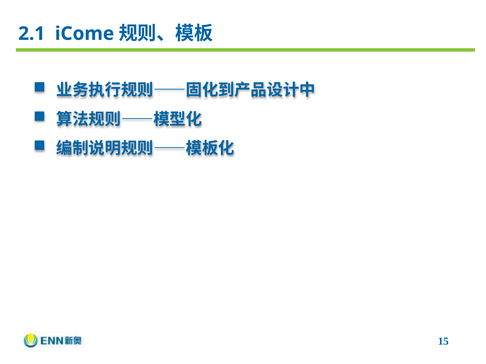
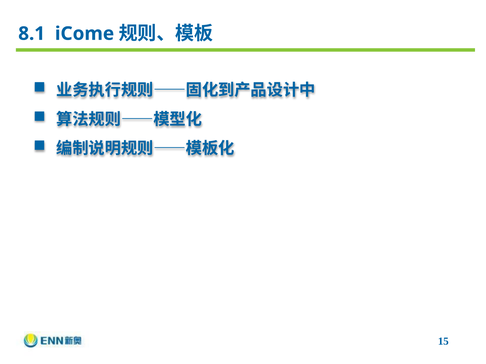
2.1: 2.1 -> 8.1
